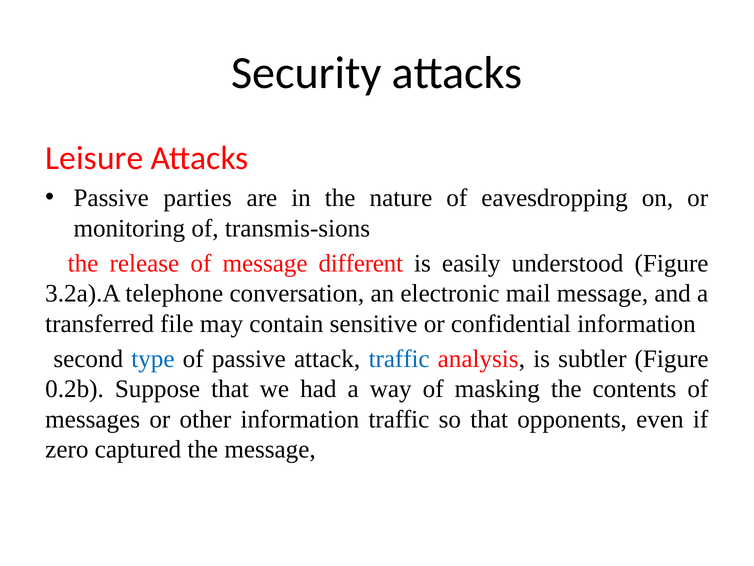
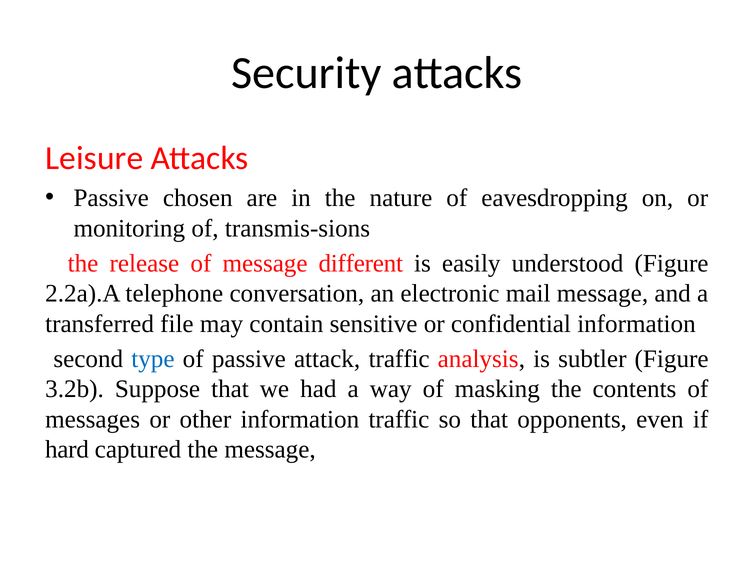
parties: parties -> chosen
3.2a).A: 3.2a).A -> 2.2a).A
traffic at (399, 359) colour: blue -> black
0.2b: 0.2b -> 3.2b
zero: zero -> hard
